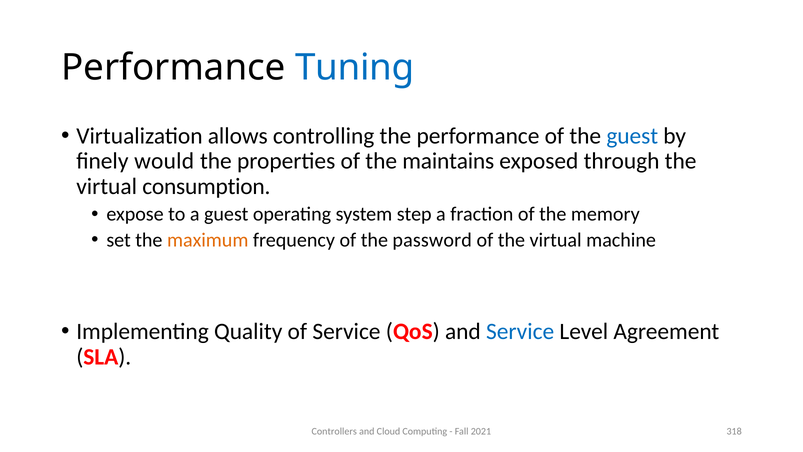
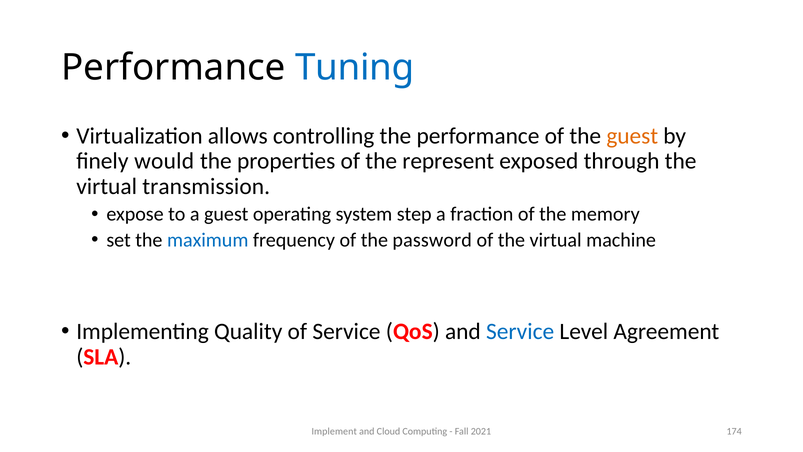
guest at (632, 136) colour: blue -> orange
maintains: maintains -> represent
consumption: consumption -> transmission
maximum colour: orange -> blue
Controllers: Controllers -> Implement
318: 318 -> 174
